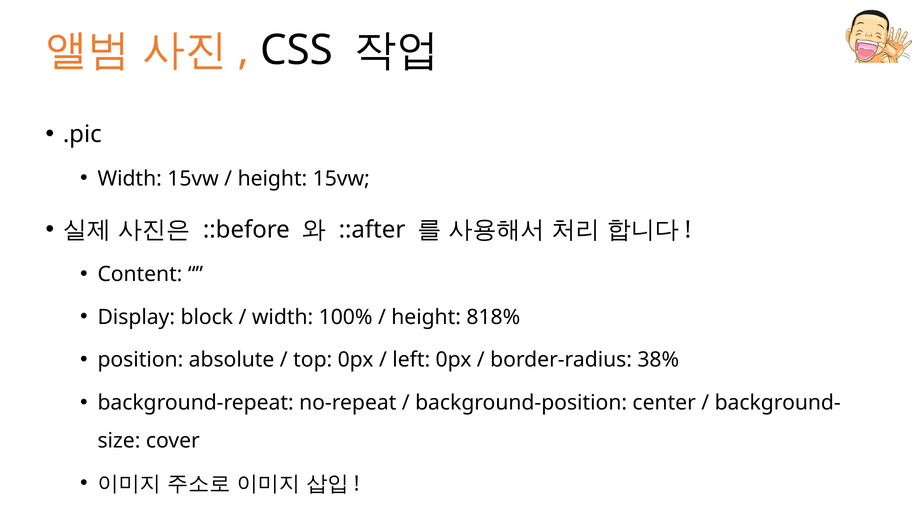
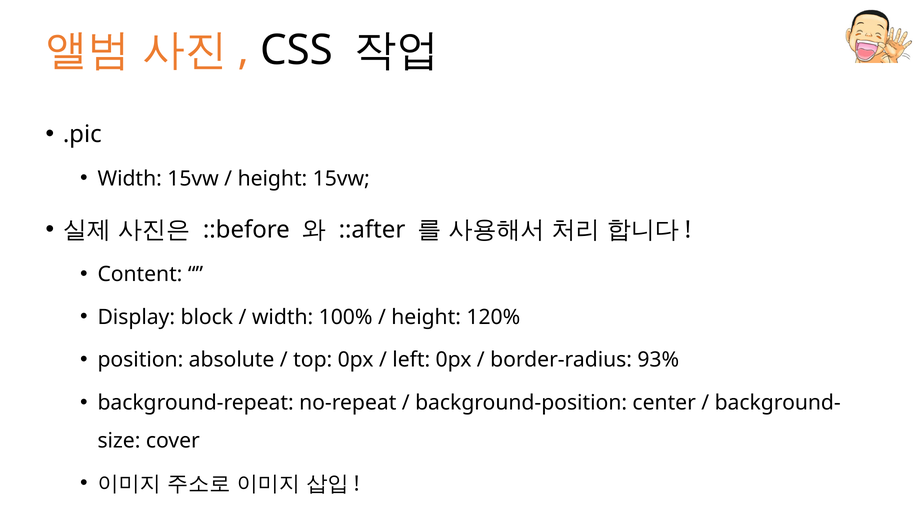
818%: 818% -> 120%
38%: 38% -> 93%
